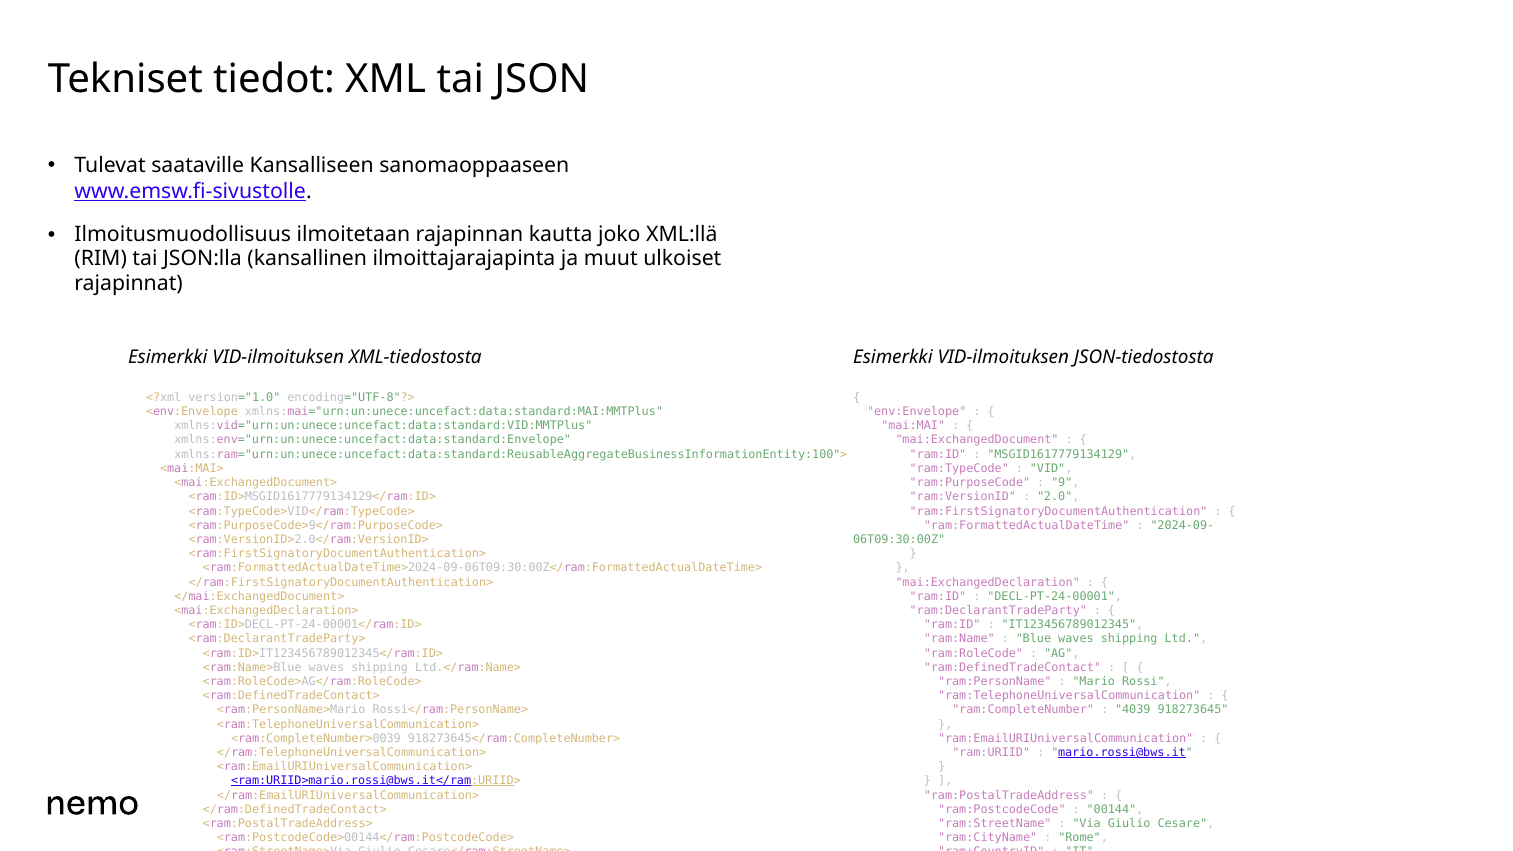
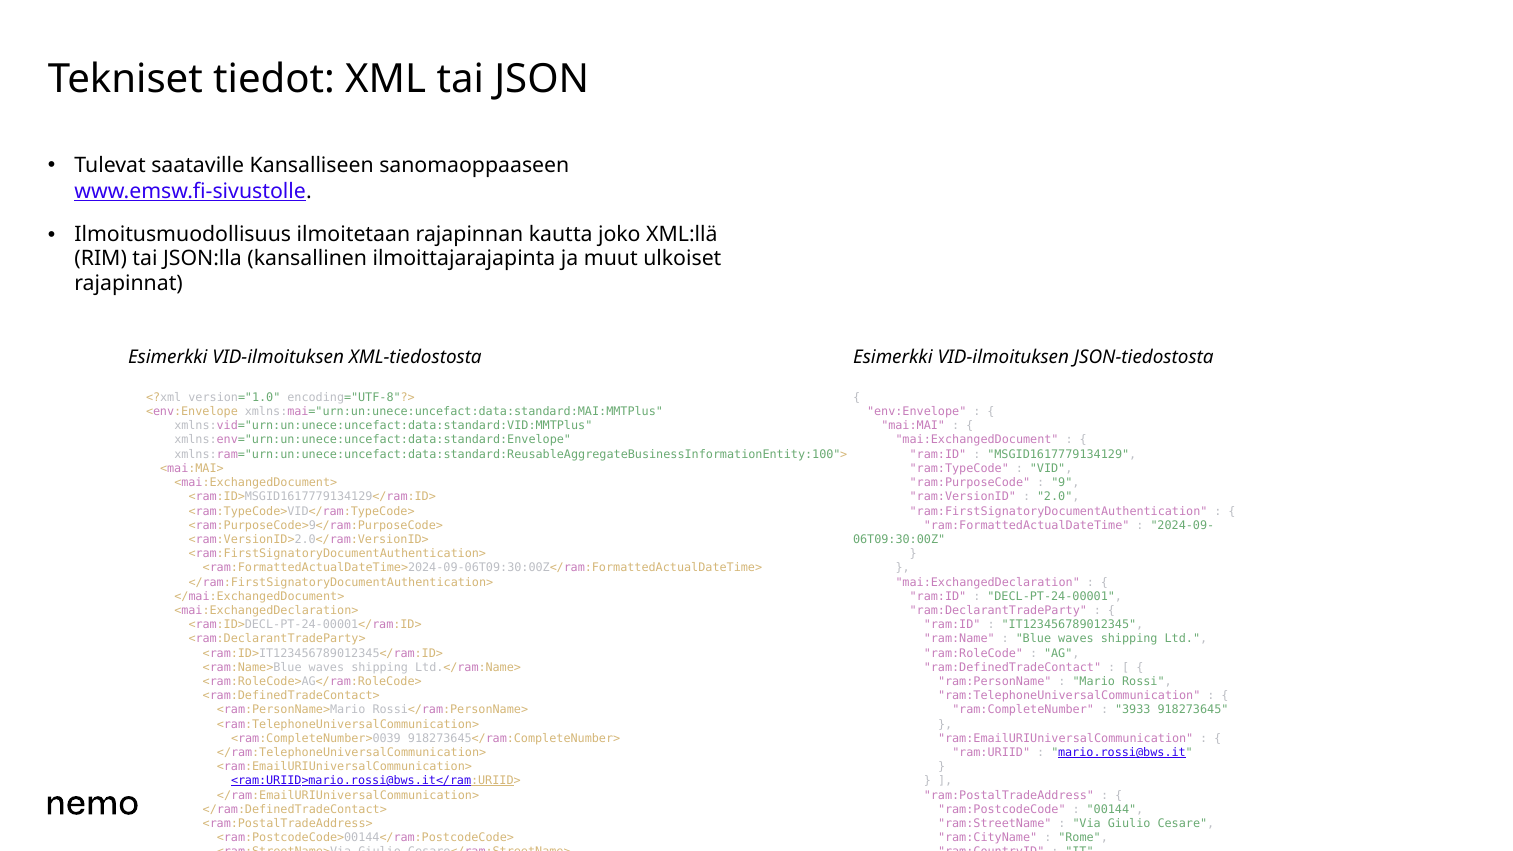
4039: 4039 -> 3933
